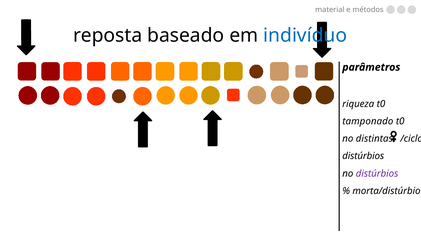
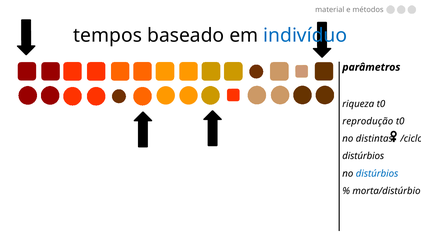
reposta: reposta -> tempos
tamponado: tamponado -> reprodução
distúrbios at (377, 173) colour: purple -> blue
